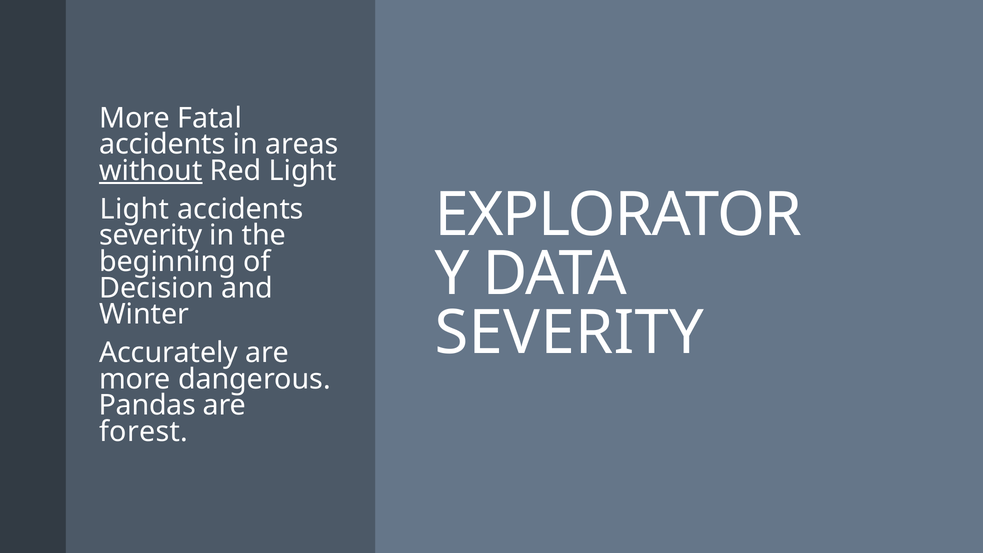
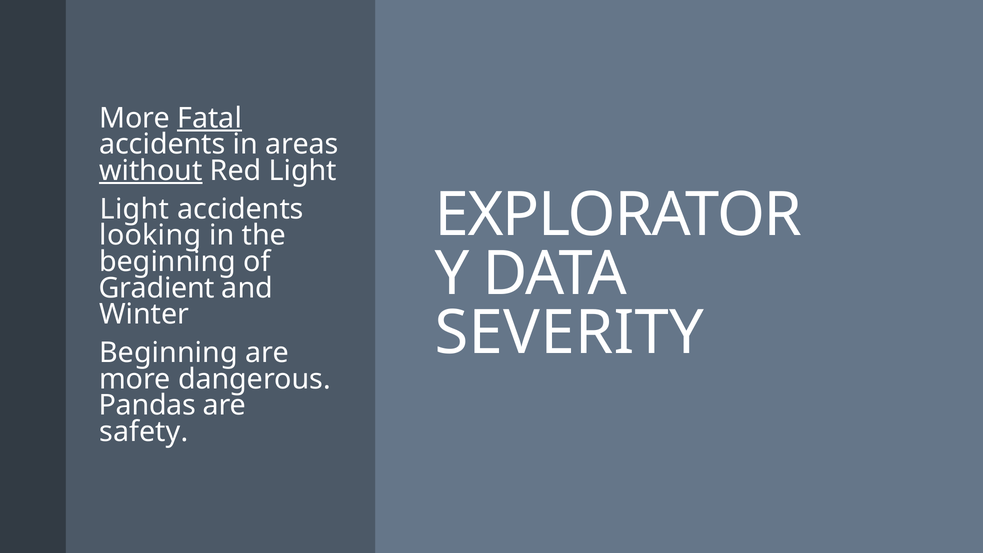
Fatal underline: none -> present
severity at (151, 235): severity -> looking
Decision: Decision -> Gradient
Accurately at (169, 353): Accurately -> Beginning
forest: forest -> safety
